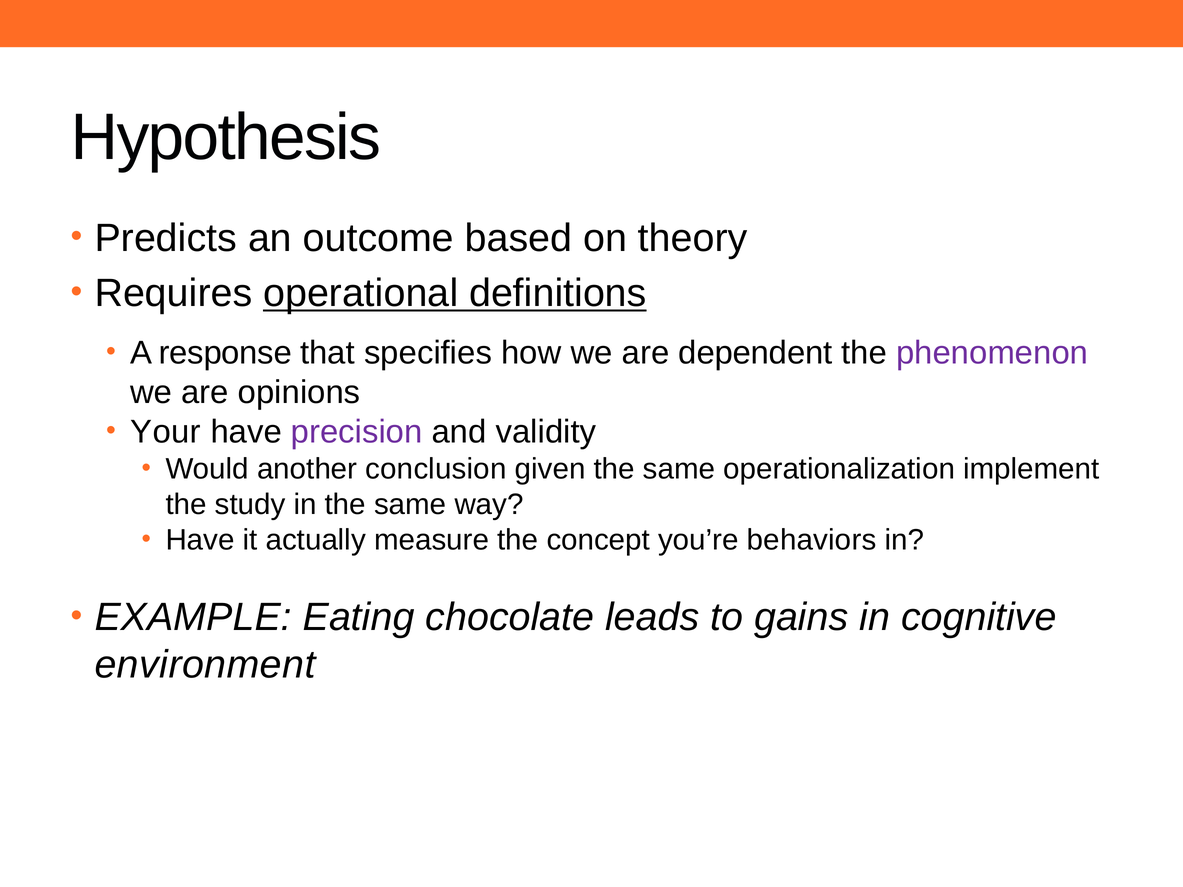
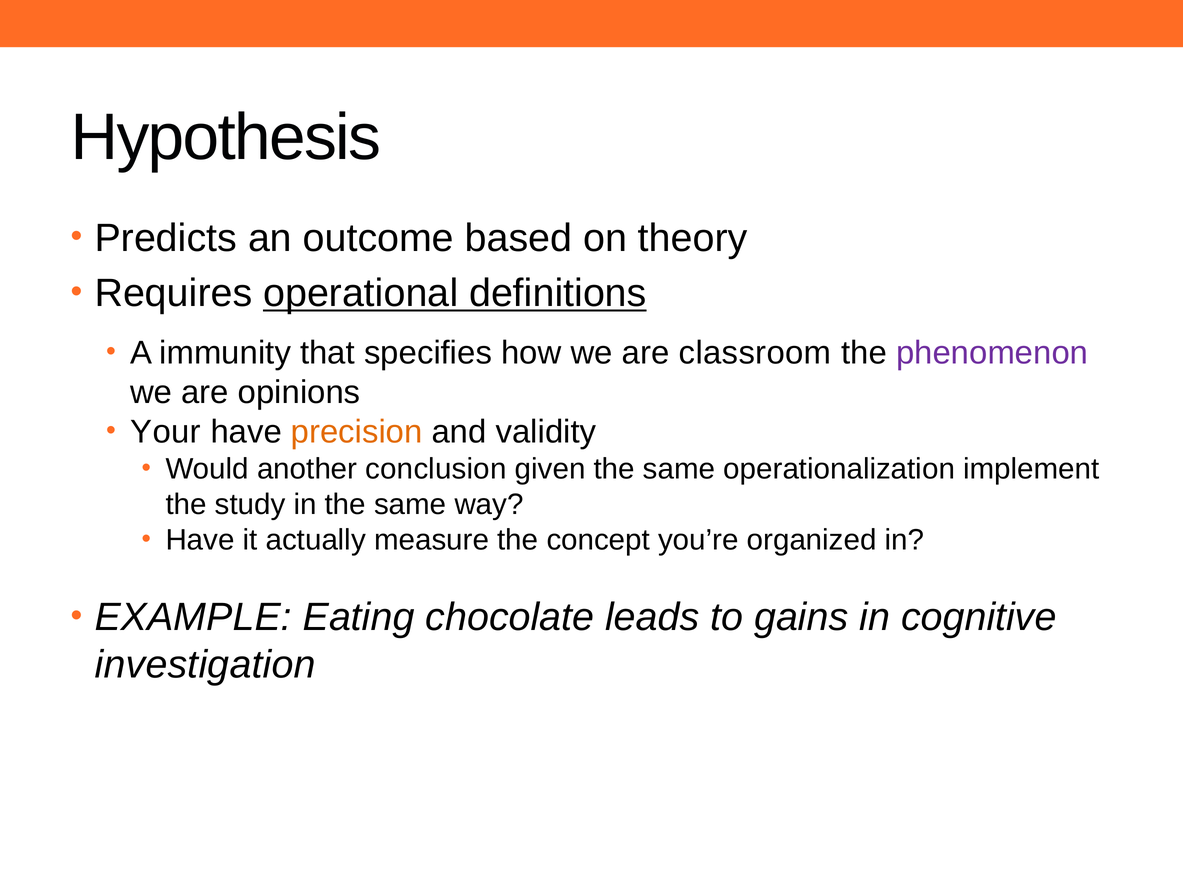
response: response -> immunity
dependent: dependent -> classroom
precision colour: purple -> orange
behaviors: behaviors -> organized
environment: environment -> investigation
